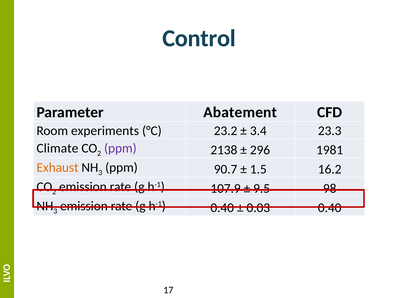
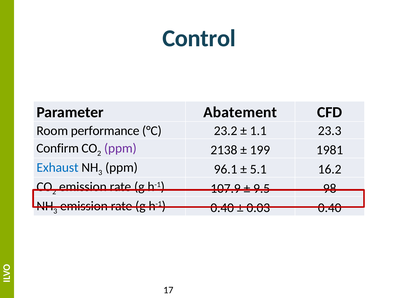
experiments: experiments -> performance
3.4: 3.4 -> 1.1
Climate: Climate -> Confirm
296: 296 -> 199
Exhaust colour: orange -> blue
90.7: 90.7 -> 96.1
1.5: 1.5 -> 5.1
